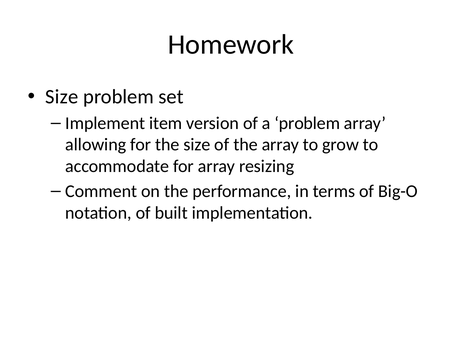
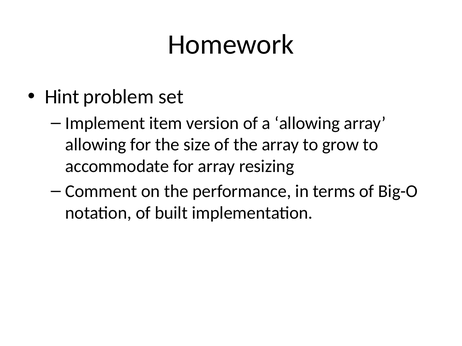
Size at (62, 97): Size -> Hint
a problem: problem -> allowing
